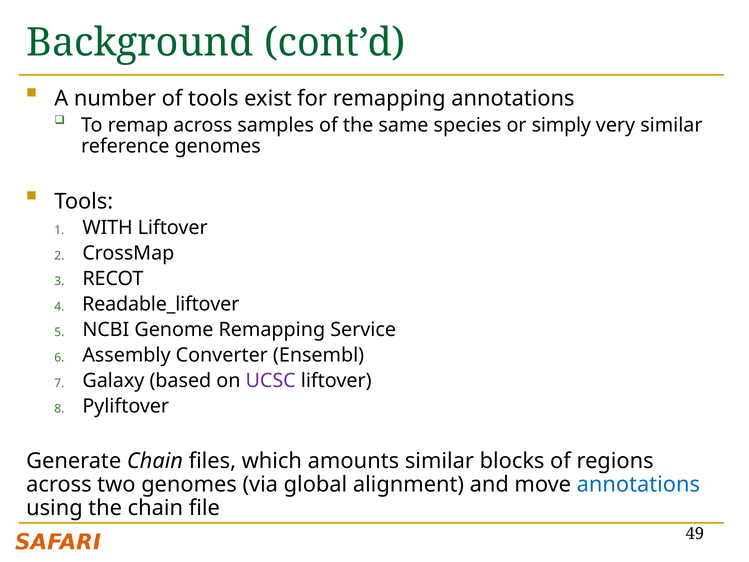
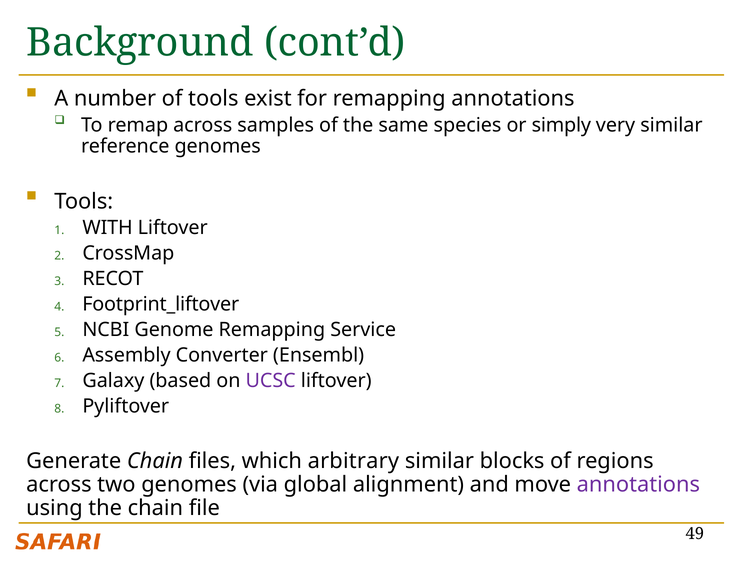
Readable_liftover: Readable_liftover -> Footprint_liftover
amounts: amounts -> arbitrary
annotations at (638, 484) colour: blue -> purple
